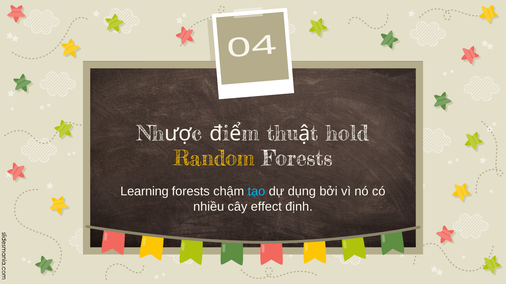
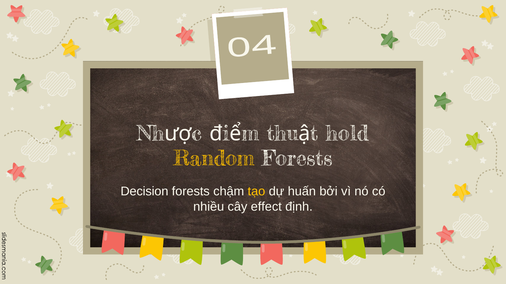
Learning: Learning -> Decision
tạo colour: light blue -> yellow
dụng: dụng -> huấn
